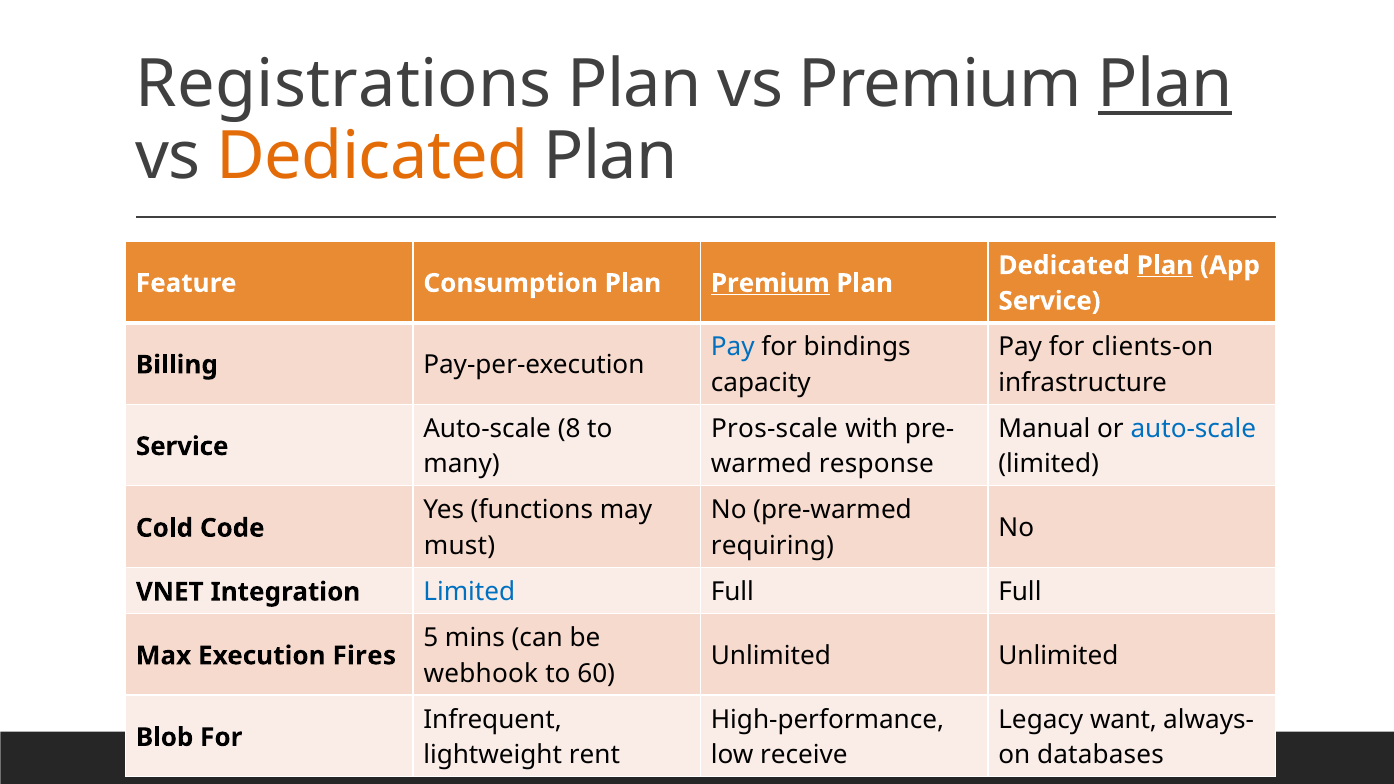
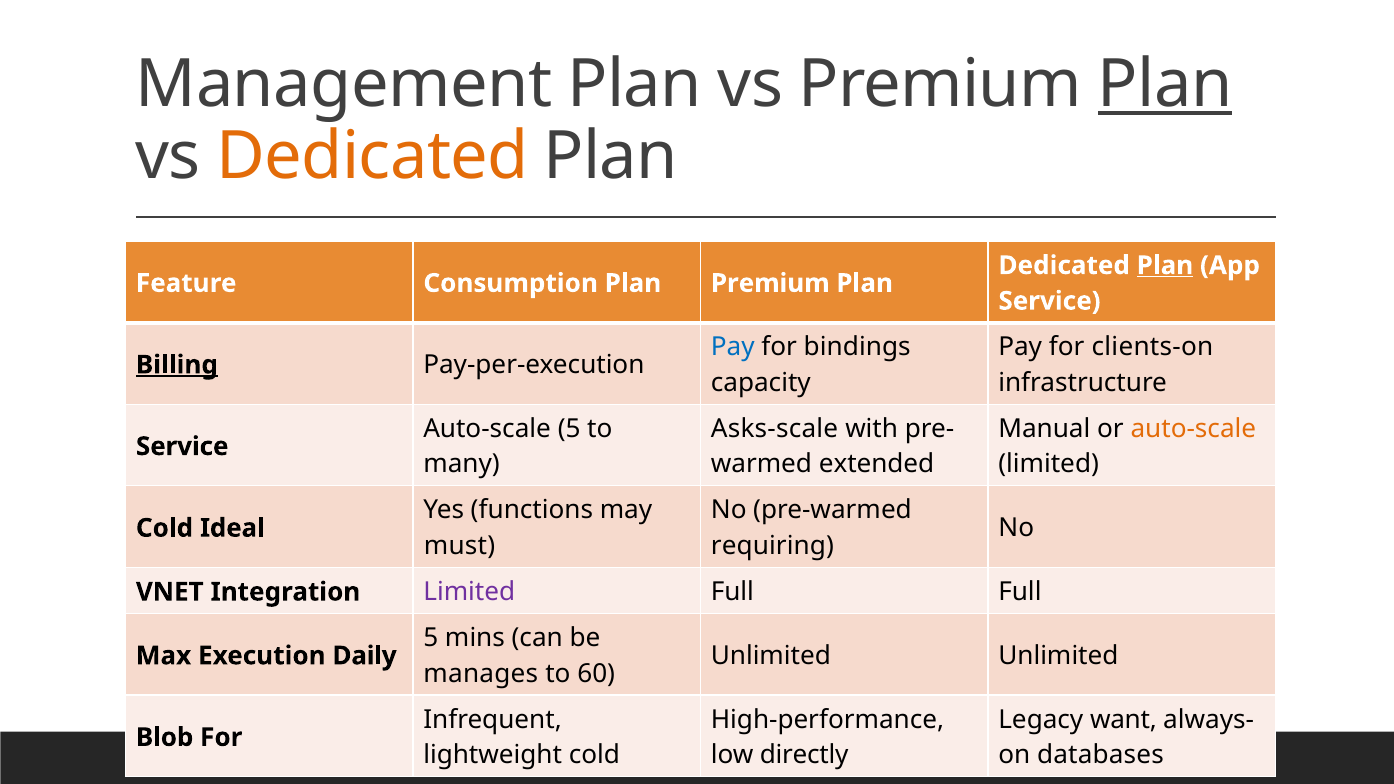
Registrations: Registrations -> Management
Premium at (770, 283) underline: present -> none
Billing underline: none -> present
Auto-scale 8: 8 -> 5
Pros-scale: Pros-scale -> Asks-scale
auto-scale at (1193, 429) colour: blue -> orange
response: response -> extended
Code: Code -> Ideal
Limited at (469, 592) colour: blue -> purple
Fires: Fires -> Daily
webhook: webhook -> manages
lightweight rent: rent -> cold
receive: receive -> directly
